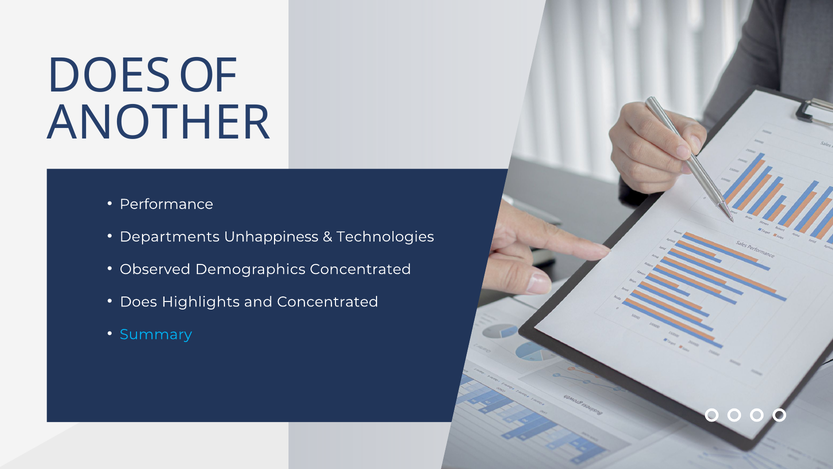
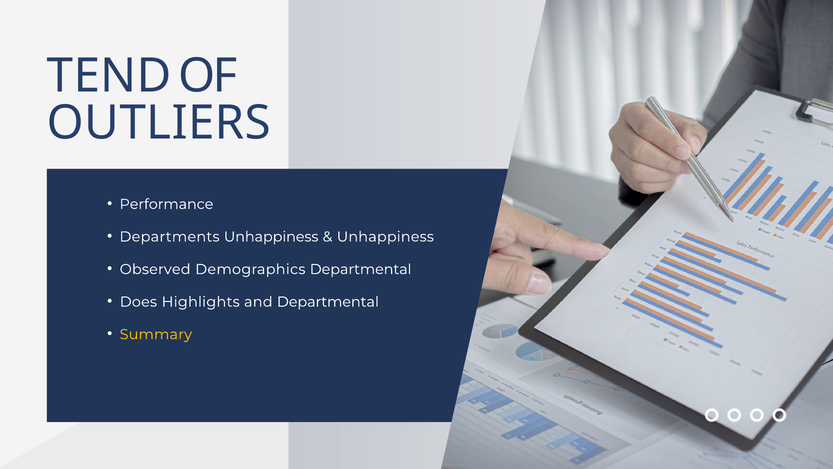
DOES at (109, 76): DOES -> TEND
ANOTHER: ANOTHER -> OUTLIERS
Technologies at (385, 237): Technologies -> Unhappiness
Demographics Concentrated: Concentrated -> Departmental
and Concentrated: Concentrated -> Departmental
Summary colour: light blue -> yellow
